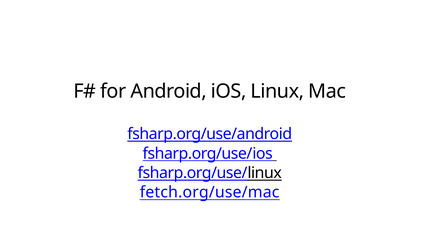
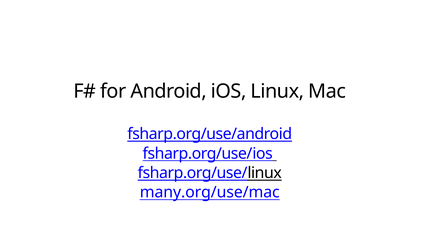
fetch.org/use/mac: fetch.org/use/mac -> many.org/use/mac
